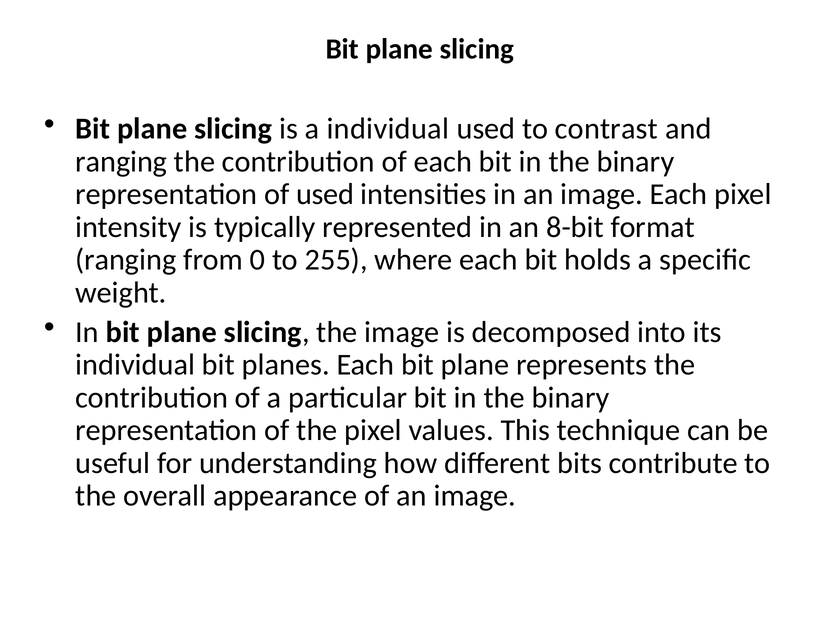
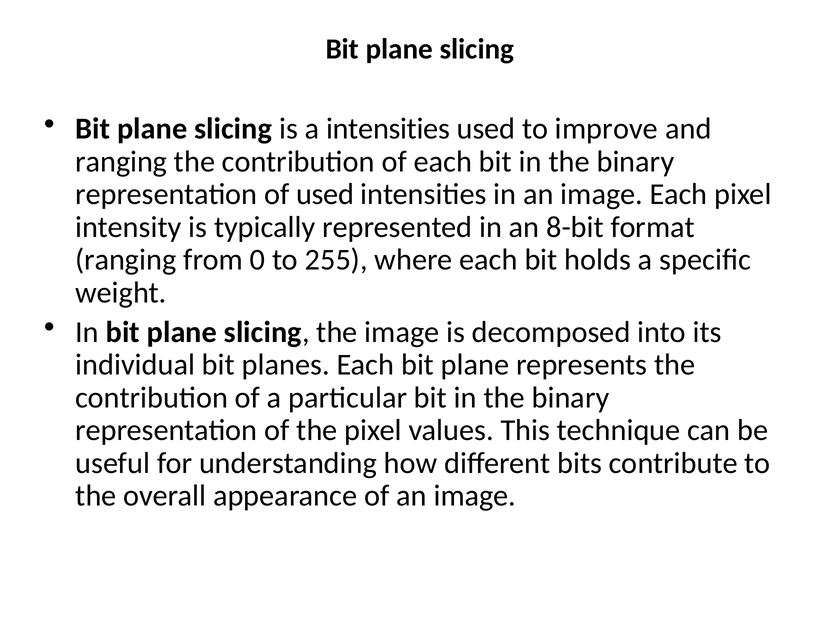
a individual: individual -> intensities
contrast: contrast -> improve
